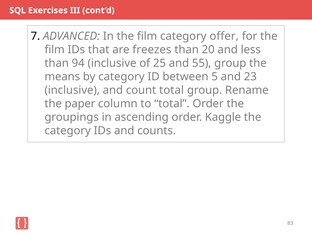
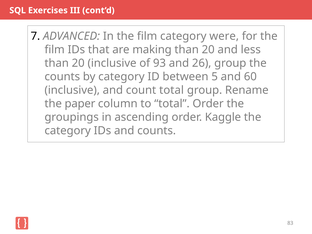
offer: offer -> were
freezes: freezes -> making
94 at (78, 63): 94 -> 20
25: 25 -> 93
55: 55 -> 26
means at (62, 77): means -> counts
23: 23 -> 60
